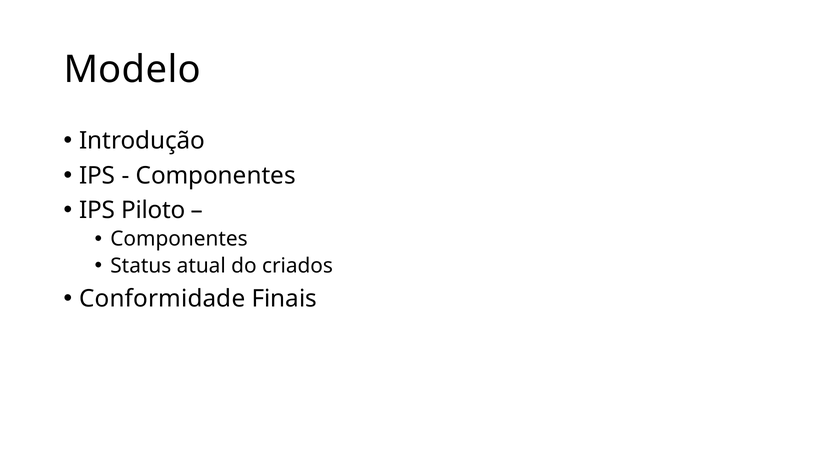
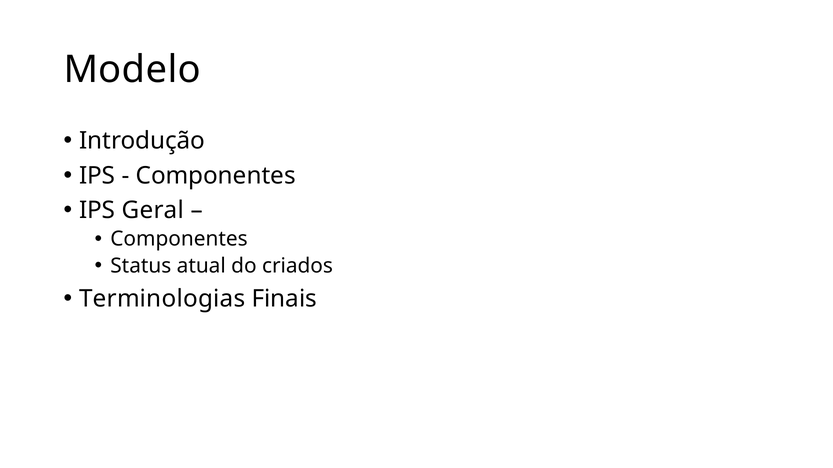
Piloto: Piloto -> Geral
Conformidade: Conformidade -> Terminologias
